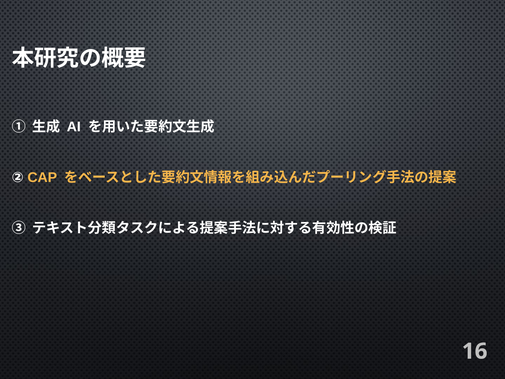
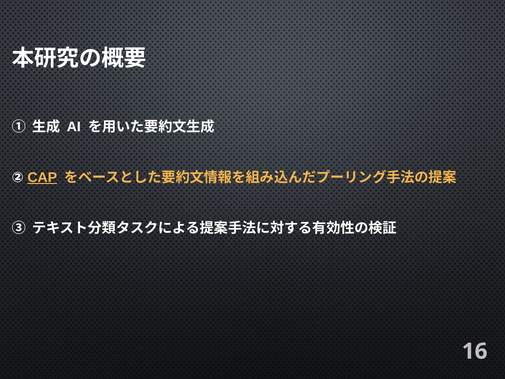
CAP underline: none -> present
